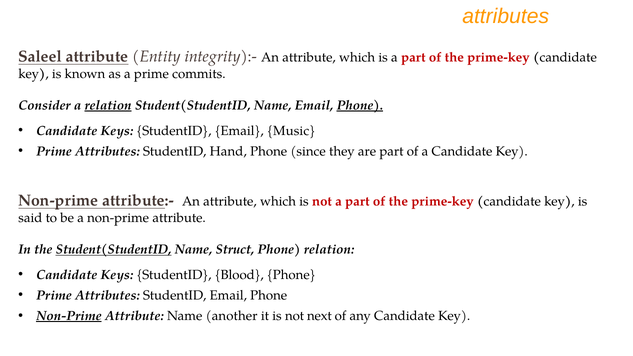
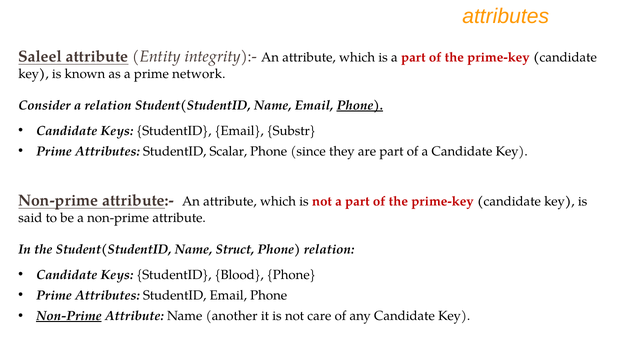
commits: commits -> network
relation at (108, 105) underline: present -> none
Music: Music -> Substr
Hand: Hand -> Scalar
Student(StudentID at (114, 250) underline: present -> none
next: next -> care
